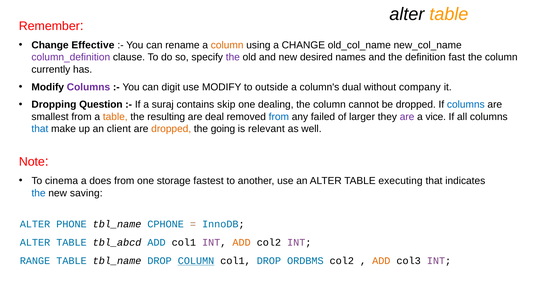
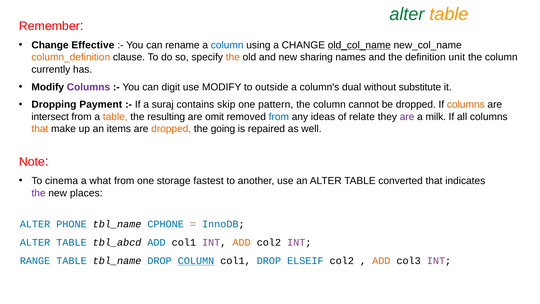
alter at (407, 14) colour: black -> green
column at (227, 45) colour: orange -> blue
old_col_name underline: none -> present
column_definition colour: purple -> orange
the at (233, 57) colour: purple -> orange
desired: desired -> sharing
fast: fast -> unit
company: company -> substitute
Question: Question -> Payment
dealing: dealing -> pattern
columns at (466, 104) colour: blue -> orange
smallest: smallest -> intersect
deal: deal -> omit
failed: failed -> ideas
larger: larger -> relate
vice: vice -> milk
that at (40, 129) colour: blue -> orange
client: client -> items
relevant: relevant -> repaired
does: does -> what
executing: executing -> converted
the at (39, 193) colour: blue -> purple
saving: saving -> places
ORDBMS: ORDBMS -> ELSEIF
